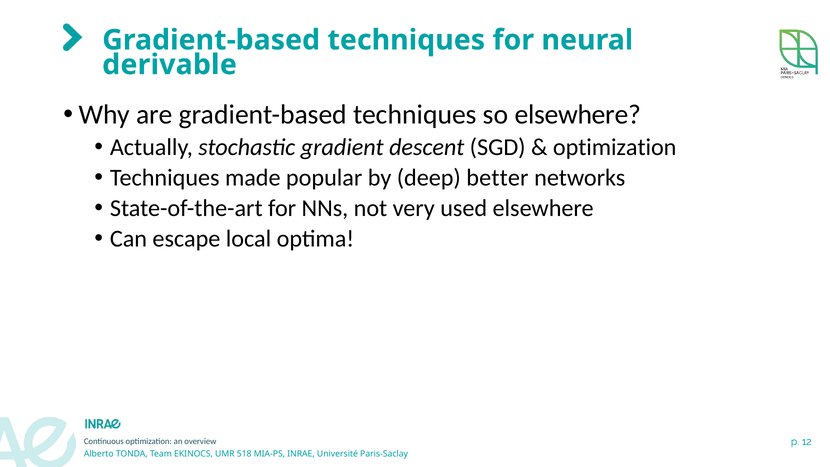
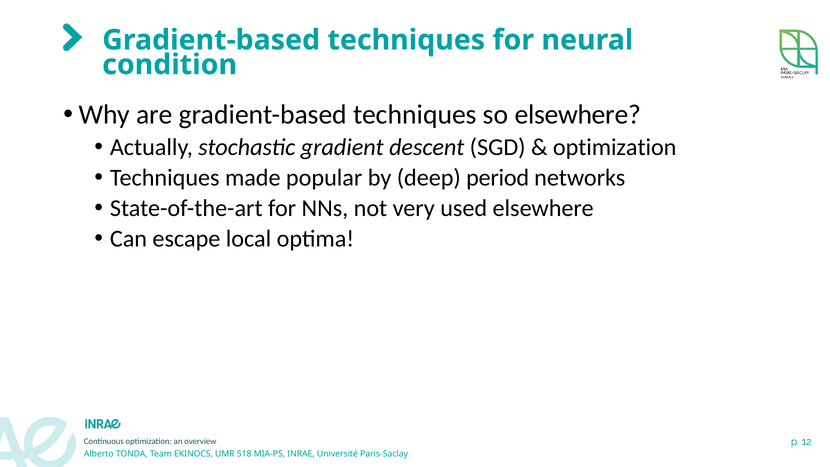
derivable: derivable -> condition
better: better -> period
